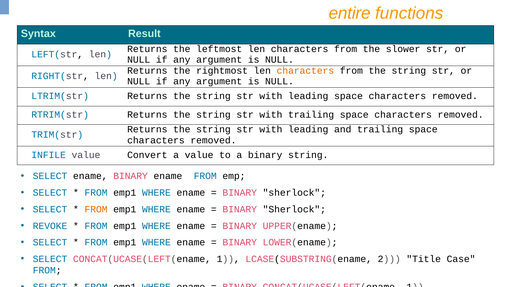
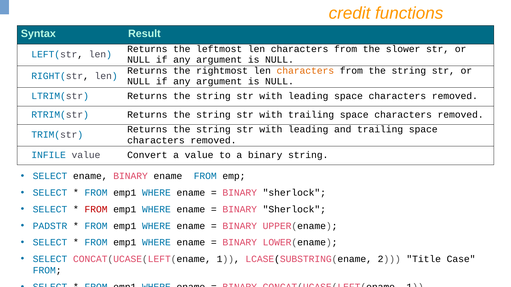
entire: entire -> credit
FROM at (96, 210) colour: orange -> red
REVOKE: REVOKE -> PADSTR
